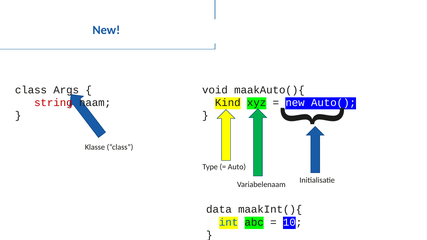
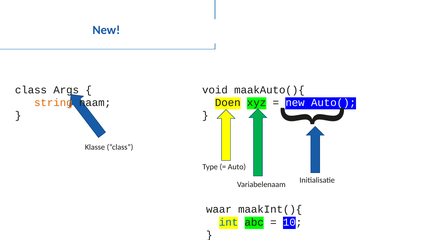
string colour: red -> orange
Kind: Kind -> Doen
data: data -> waar
